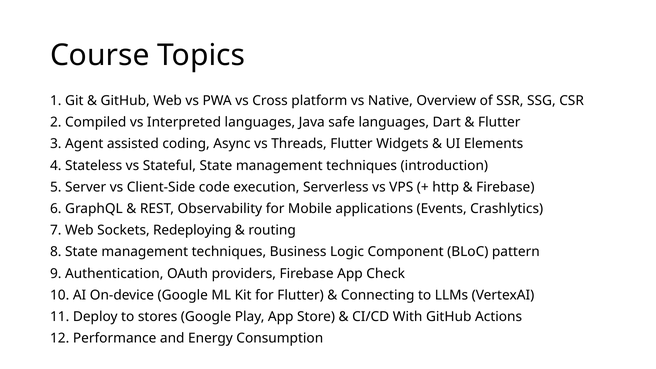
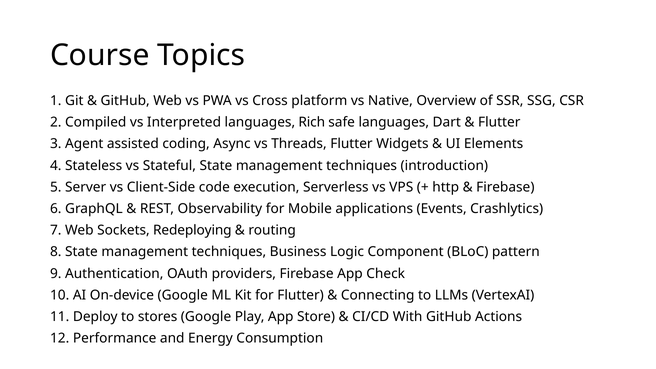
Java: Java -> Rich
